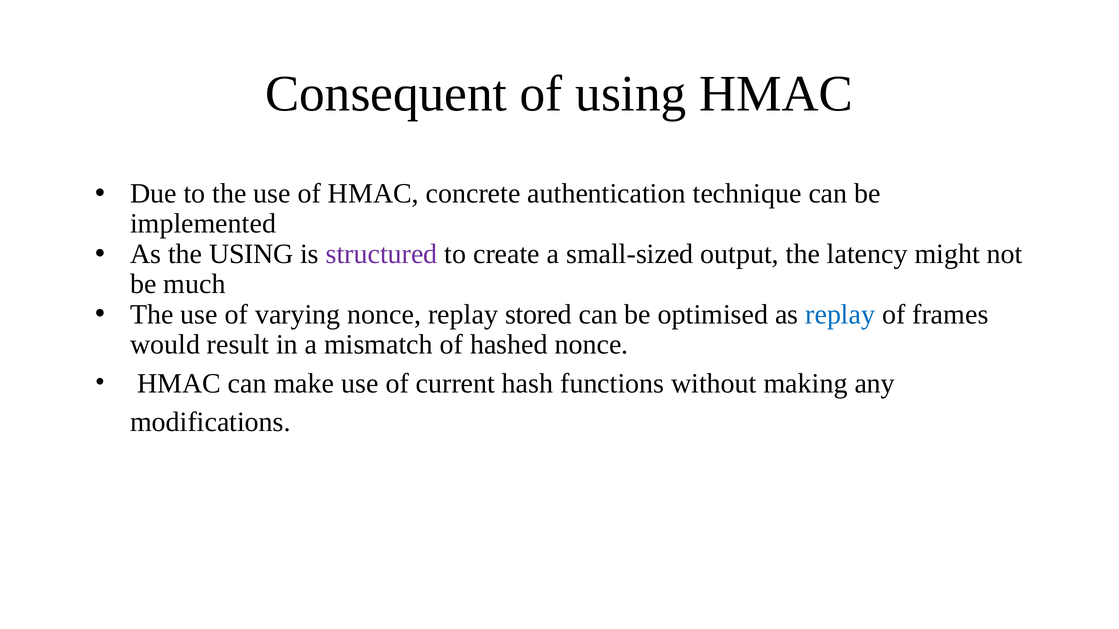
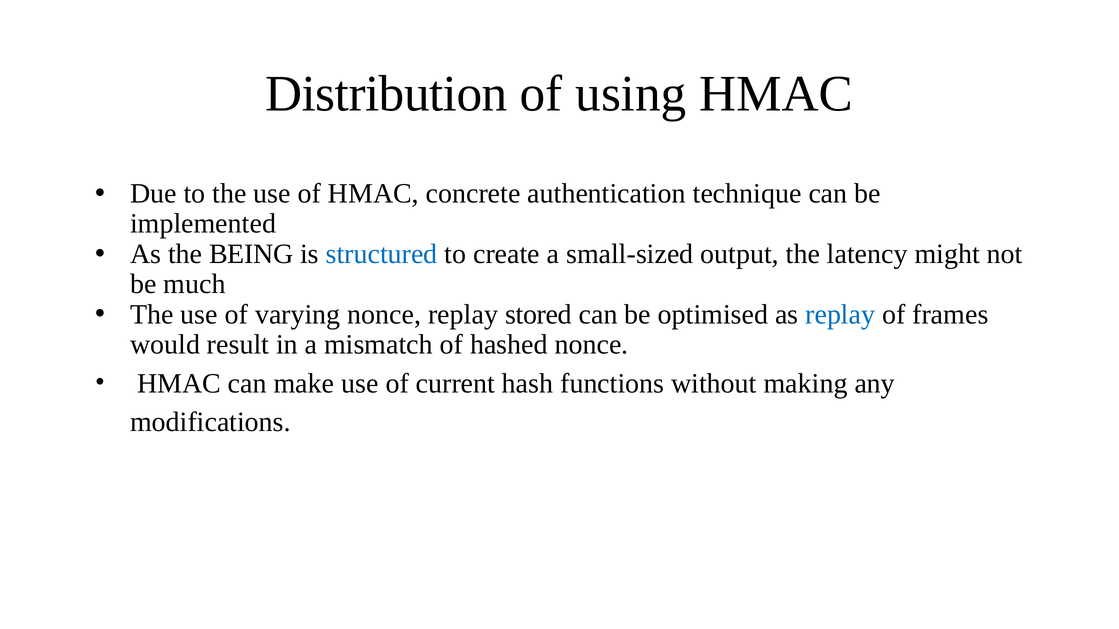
Consequent: Consequent -> Distribution
the USING: USING -> BEING
structured colour: purple -> blue
